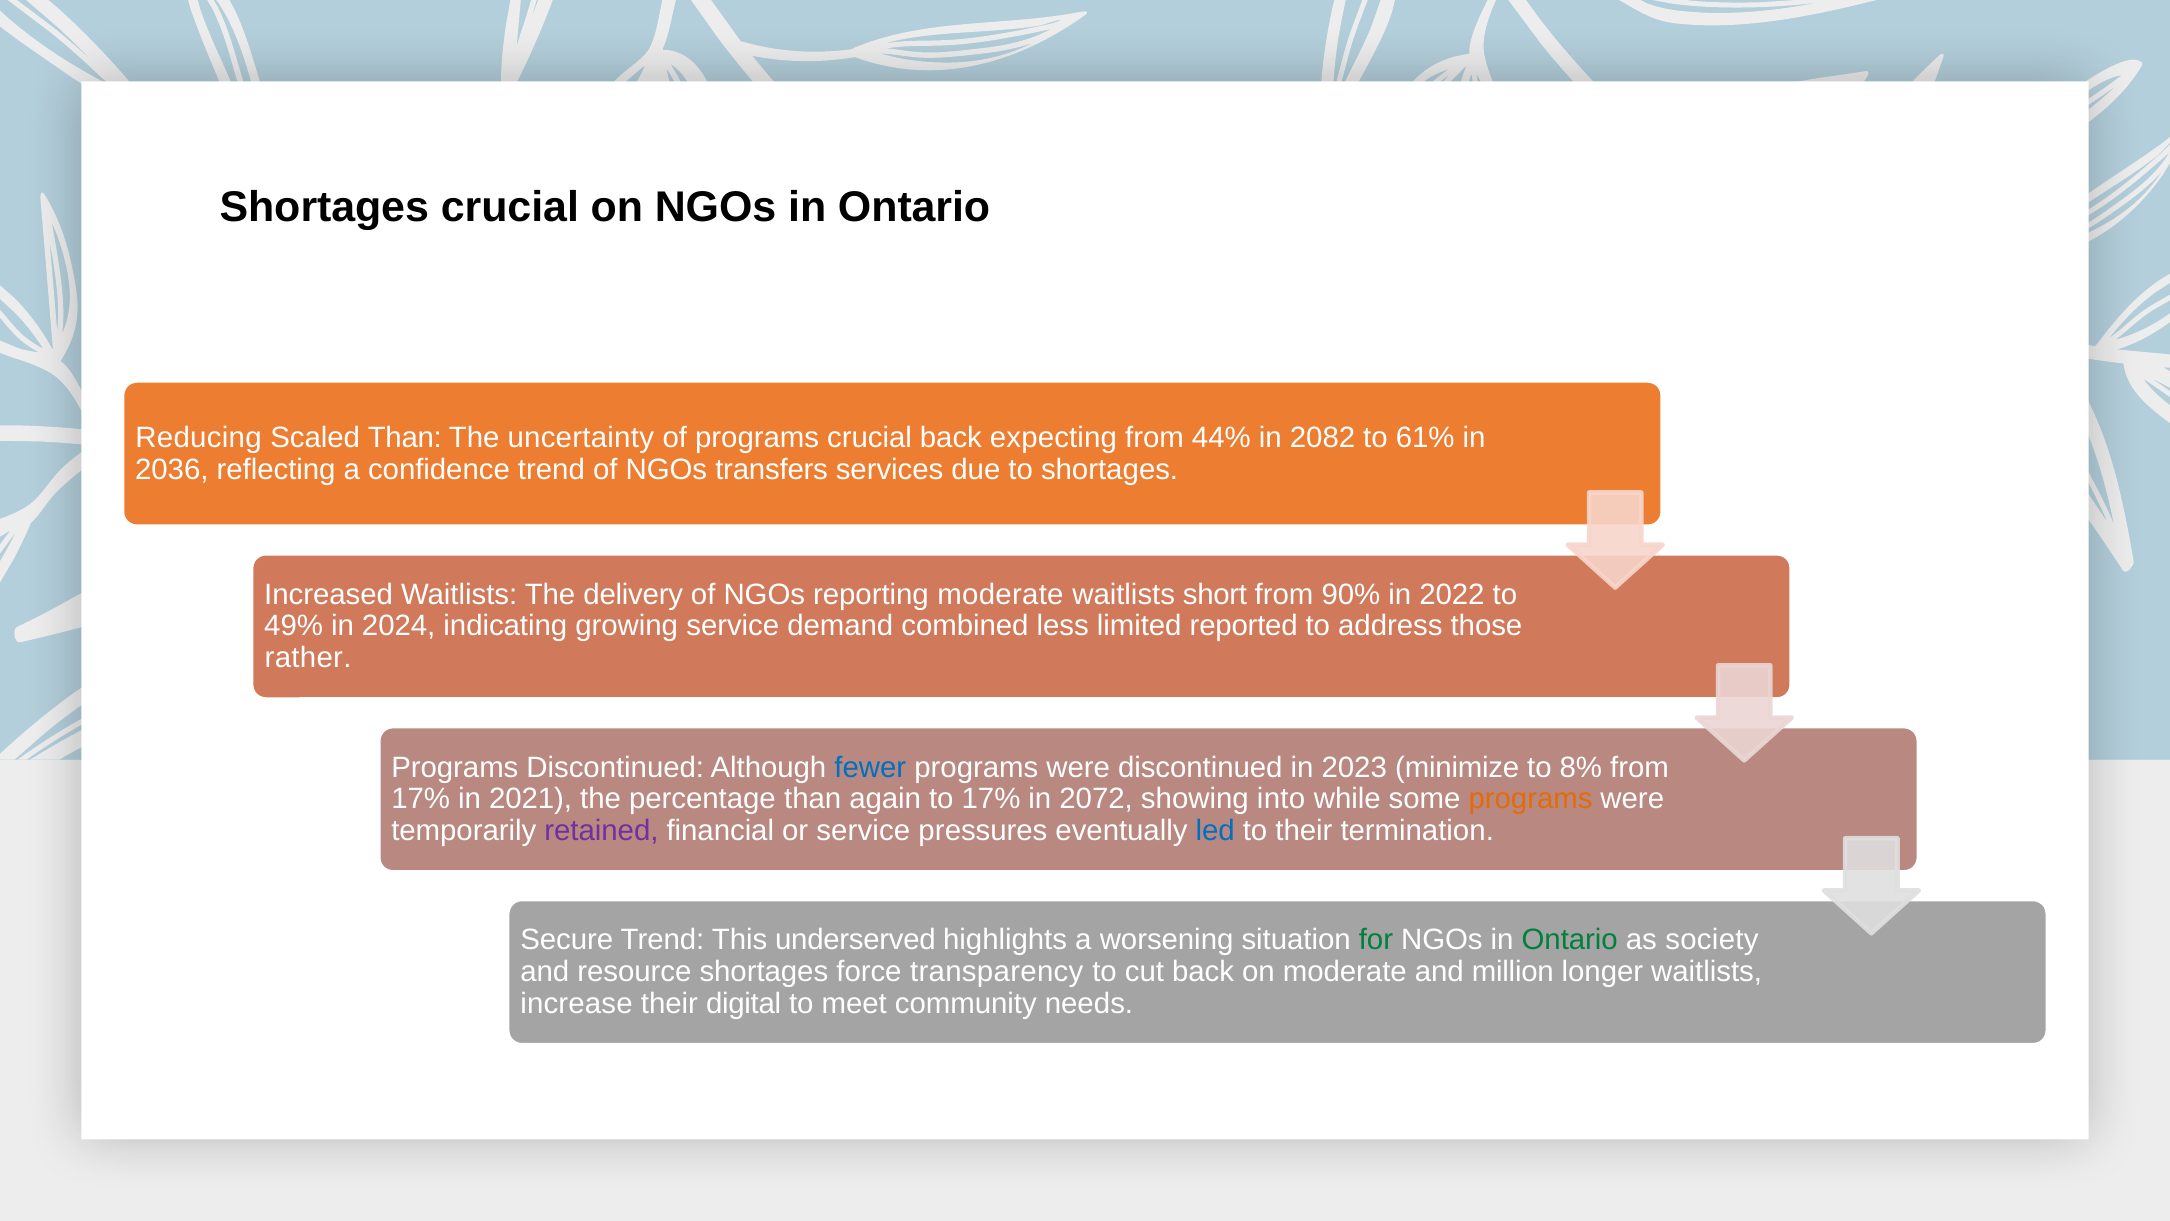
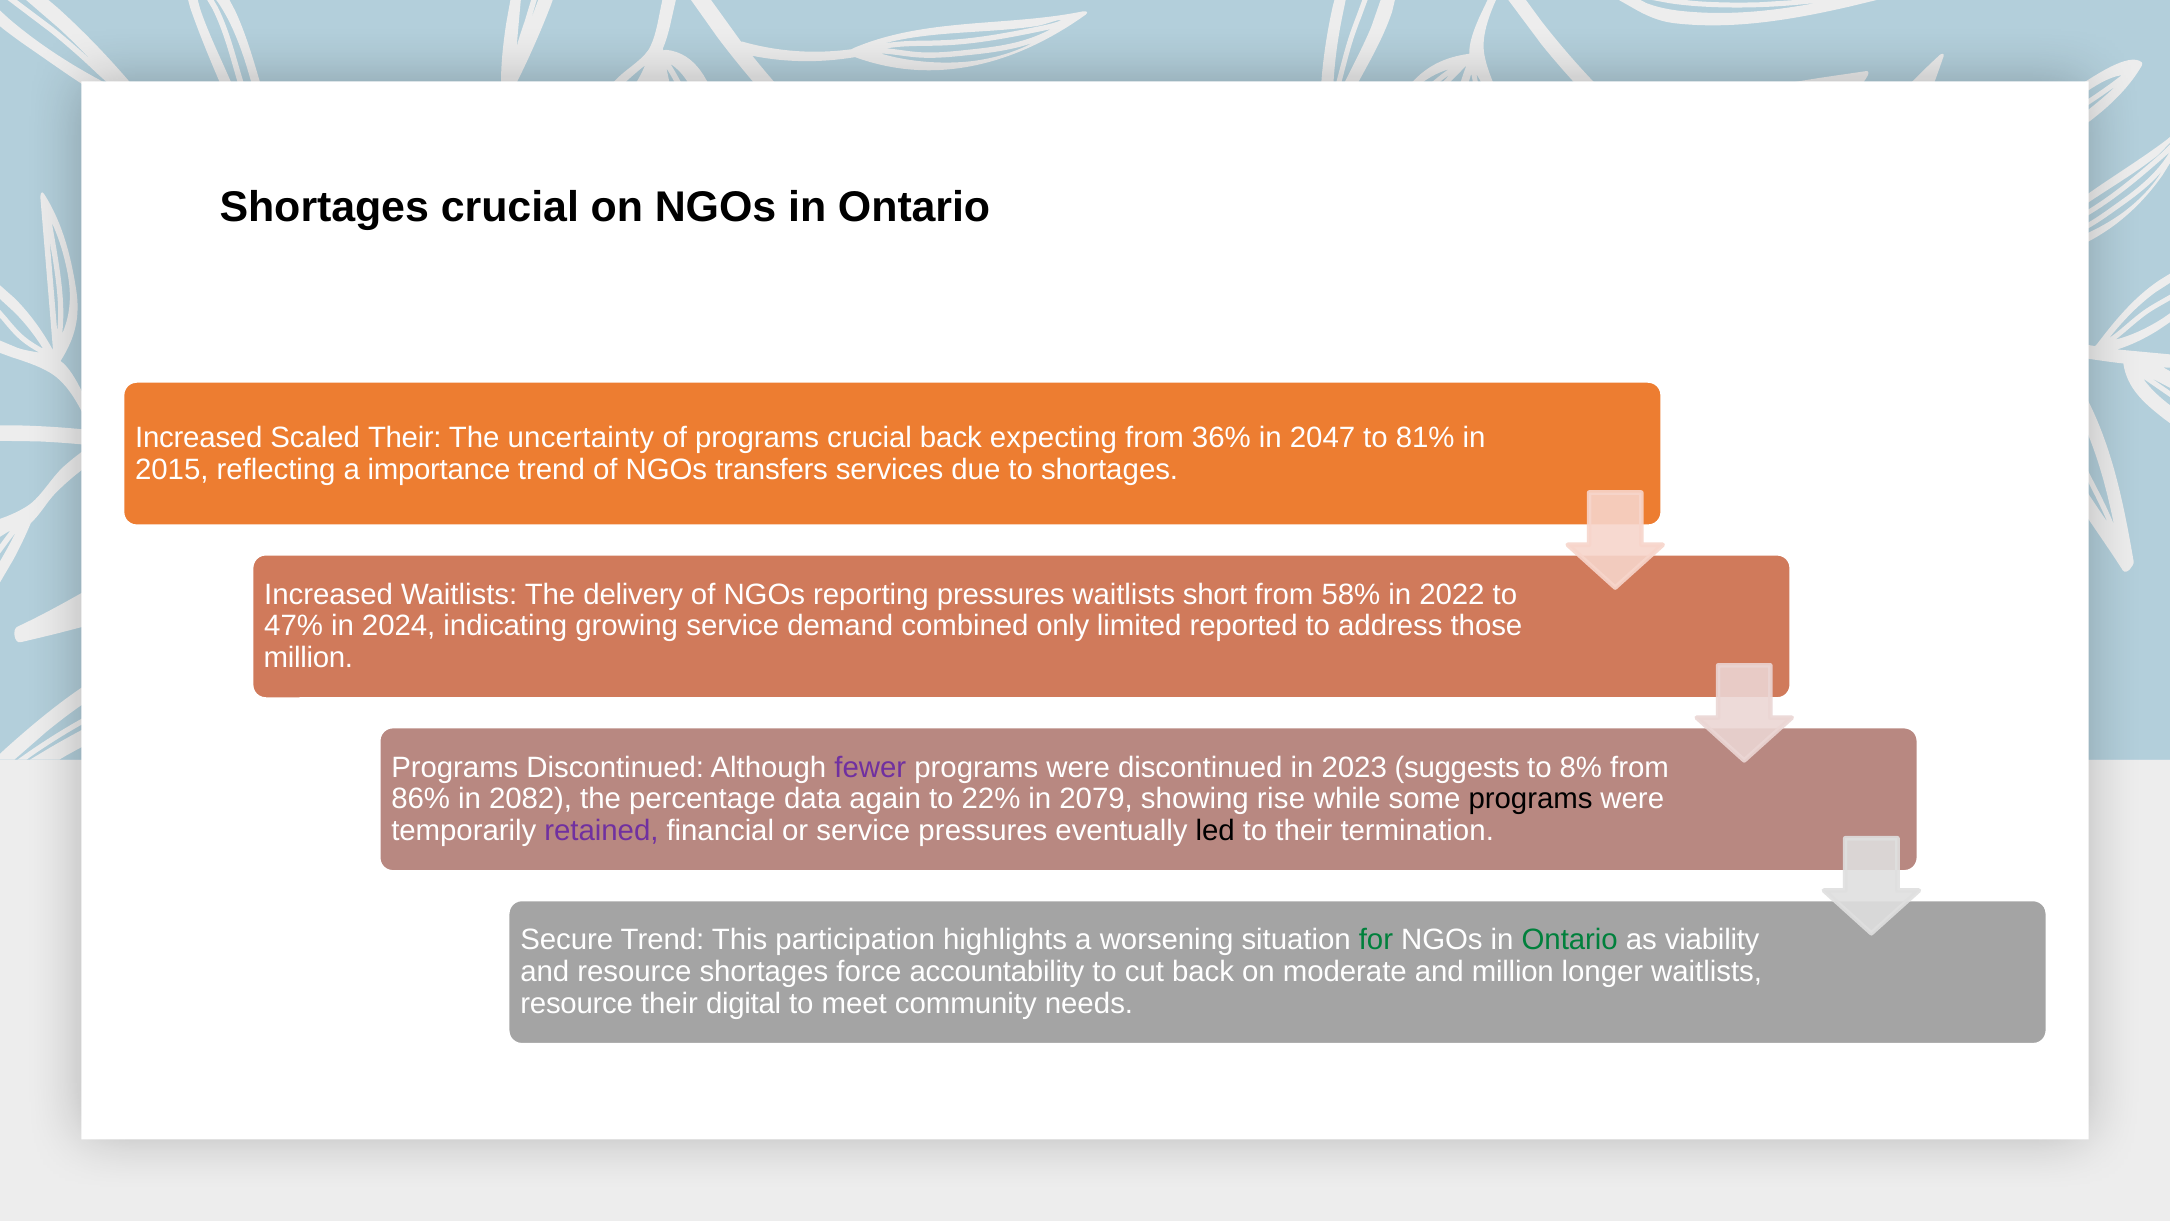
Reducing at (199, 437): Reducing -> Increased
Scaled Than: Than -> Their
44%: 44% -> 36%
2082: 2082 -> 2047
61%: 61% -> 81%
2036: 2036 -> 2015
confidence: confidence -> importance
reporting moderate: moderate -> pressures
90%: 90% -> 58%
49%: 49% -> 47%
less: less -> only
rather at (308, 658): rather -> million
fewer colour: blue -> purple
minimize: minimize -> suggests
17% at (421, 799): 17% -> 86%
2021: 2021 -> 2082
percentage than: than -> data
to 17%: 17% -> 22%
2072: 2072 -> 2079
into: into -> rise
programs at (1531, 799) colour: orange -> black
led colour: blue -> black
underserved: underserved -> participation
society: society -> viability
transparency: transparency -> accountability
increase at (576, 1003): increase -> resource
